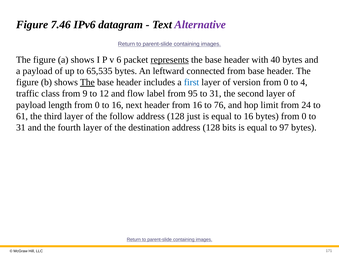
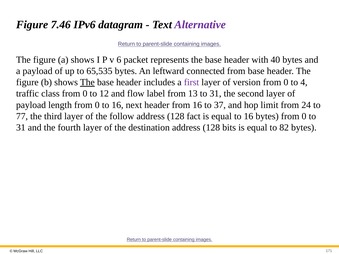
represents underline: present -> none
first colour: blue -> purple
class from 9: 9 -> 0
95: 95 -> 13
76: 76 -> 37
61: 61 -> 77
just: just -> fact
97: 97 -> 82
